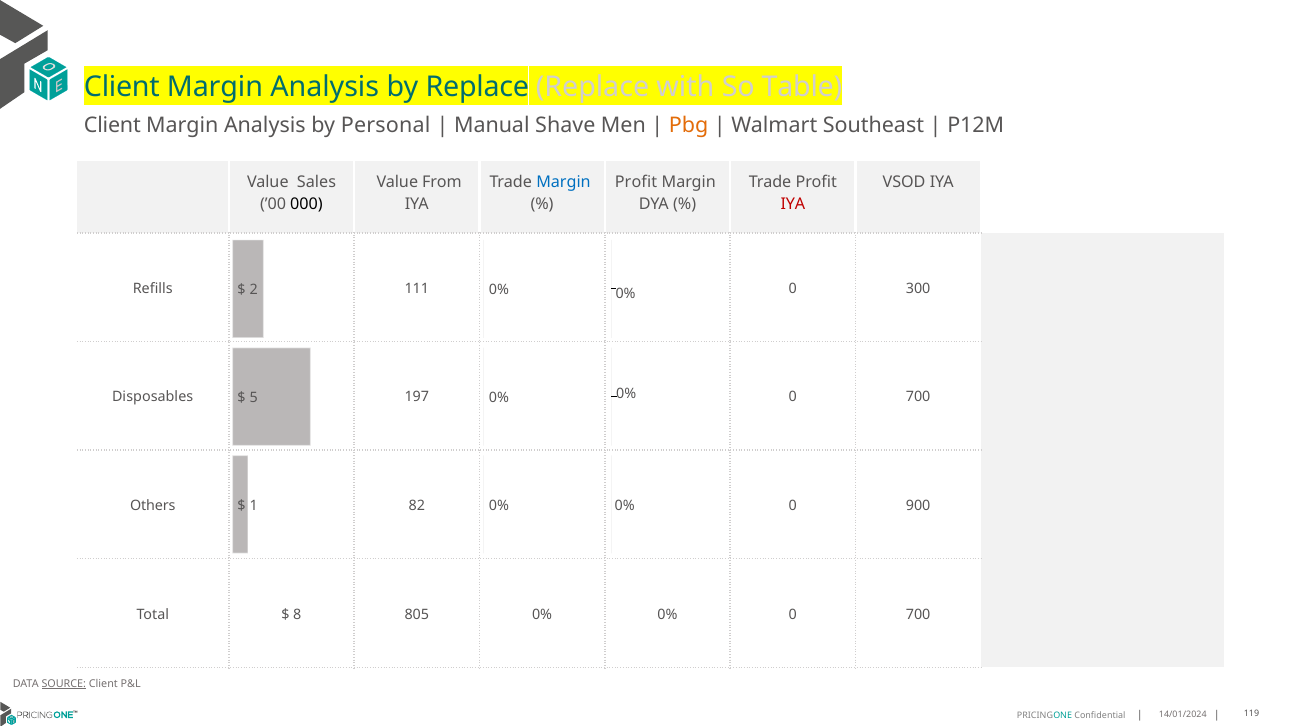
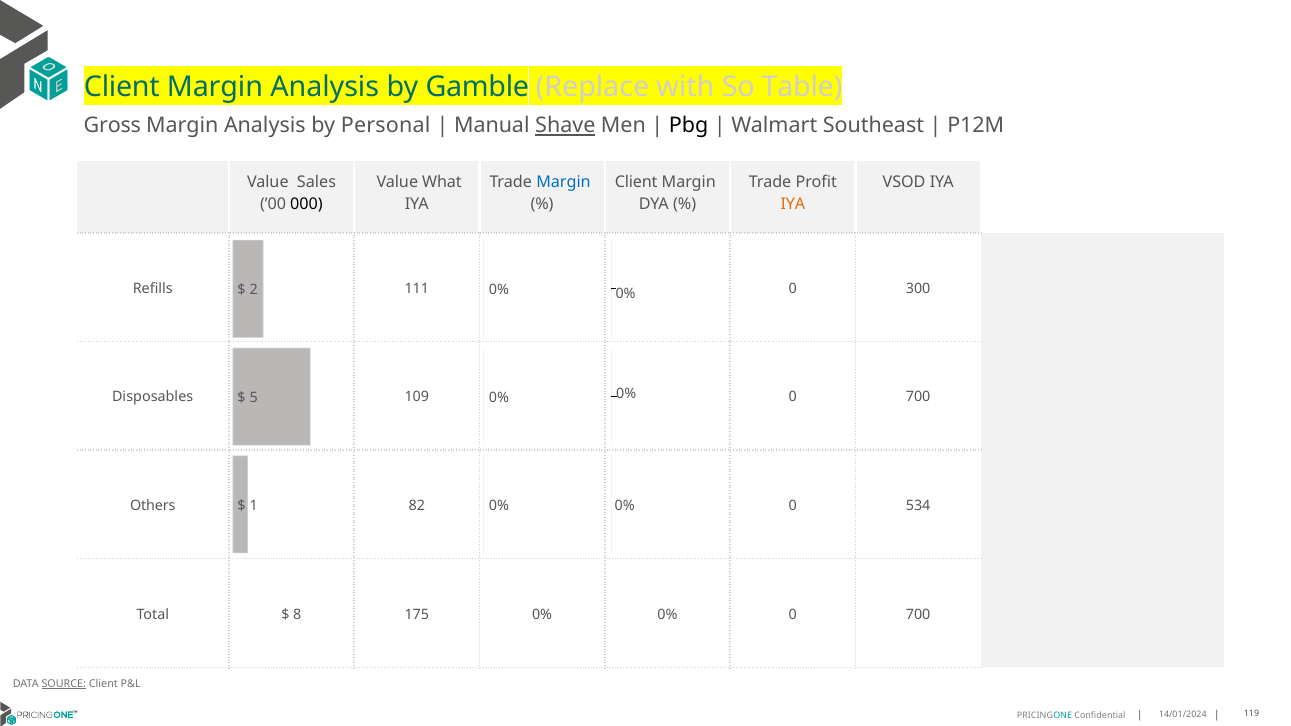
by Replace: Replace -> Gamble
Client at (112, 126): Client -> Gross
Shave underline: none -> present
Pbg colour: orange -> black
From: From -> What
Profit at (636, 182): Profit -> Client
IYA at (793, 204) colour: red -> orange
197: 197 -> 109
900: 900 -> 534
805: 805 -> 175
